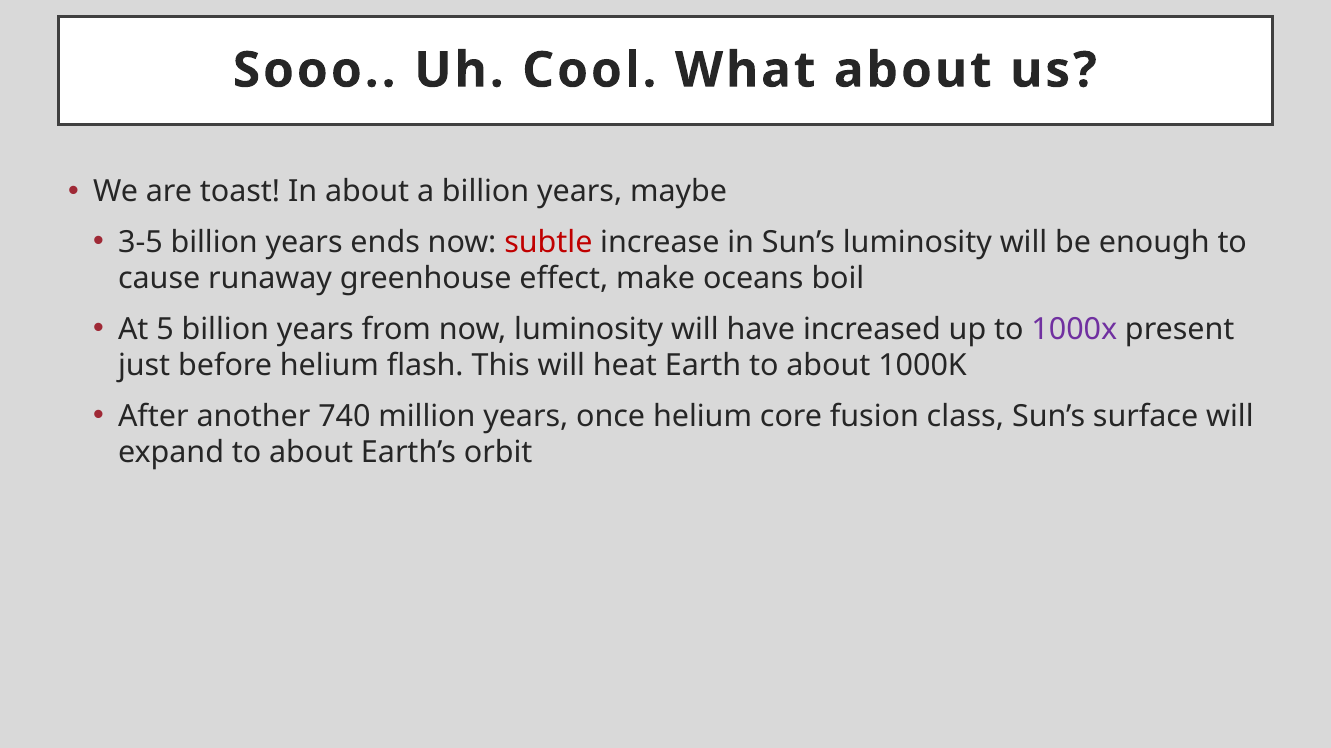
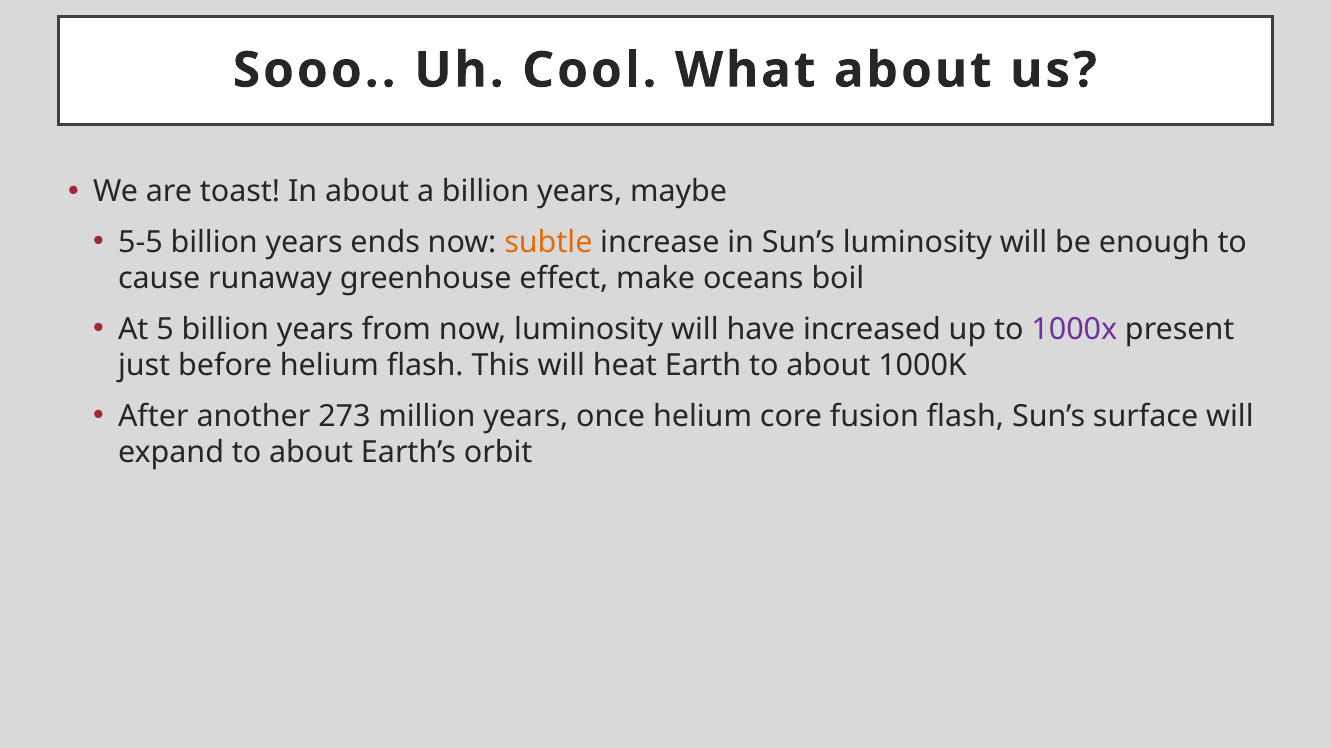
3-5: 3-5 -> 5-5
subtle colour: red -> orange
740: 740 -> 273
fusion class: class -> flash
